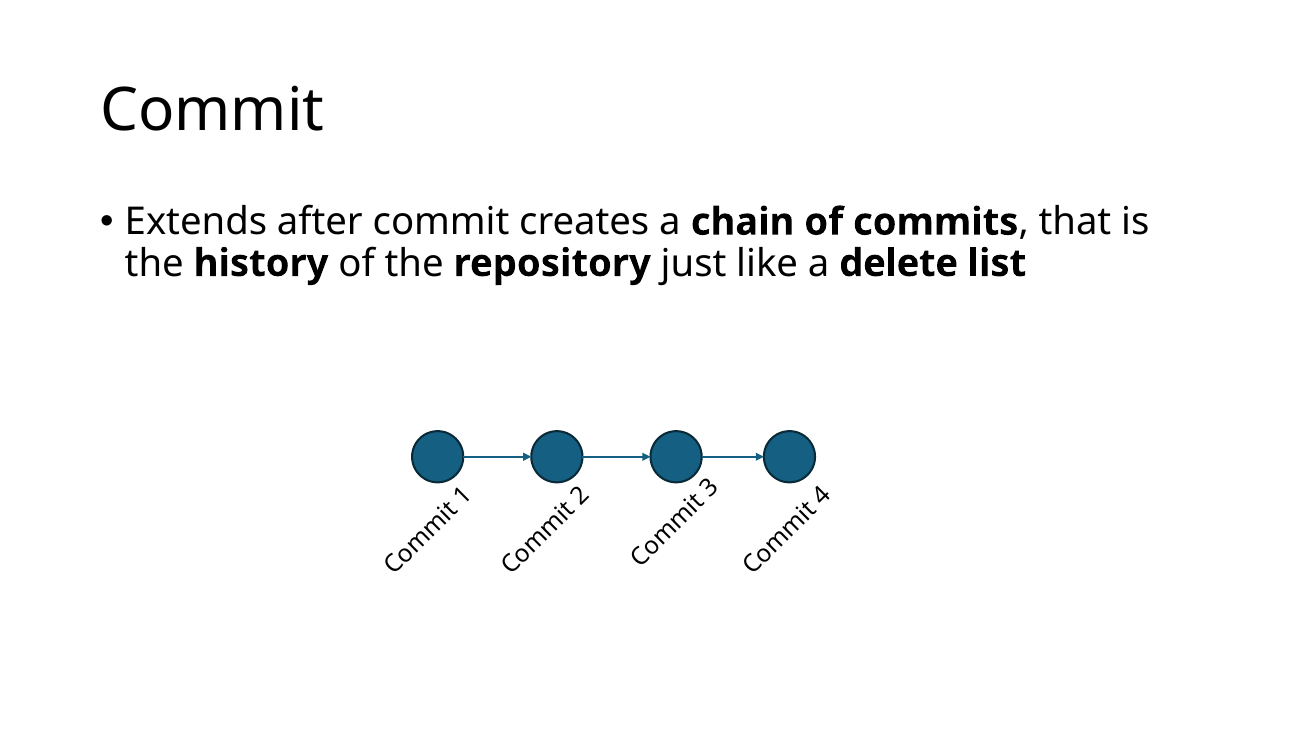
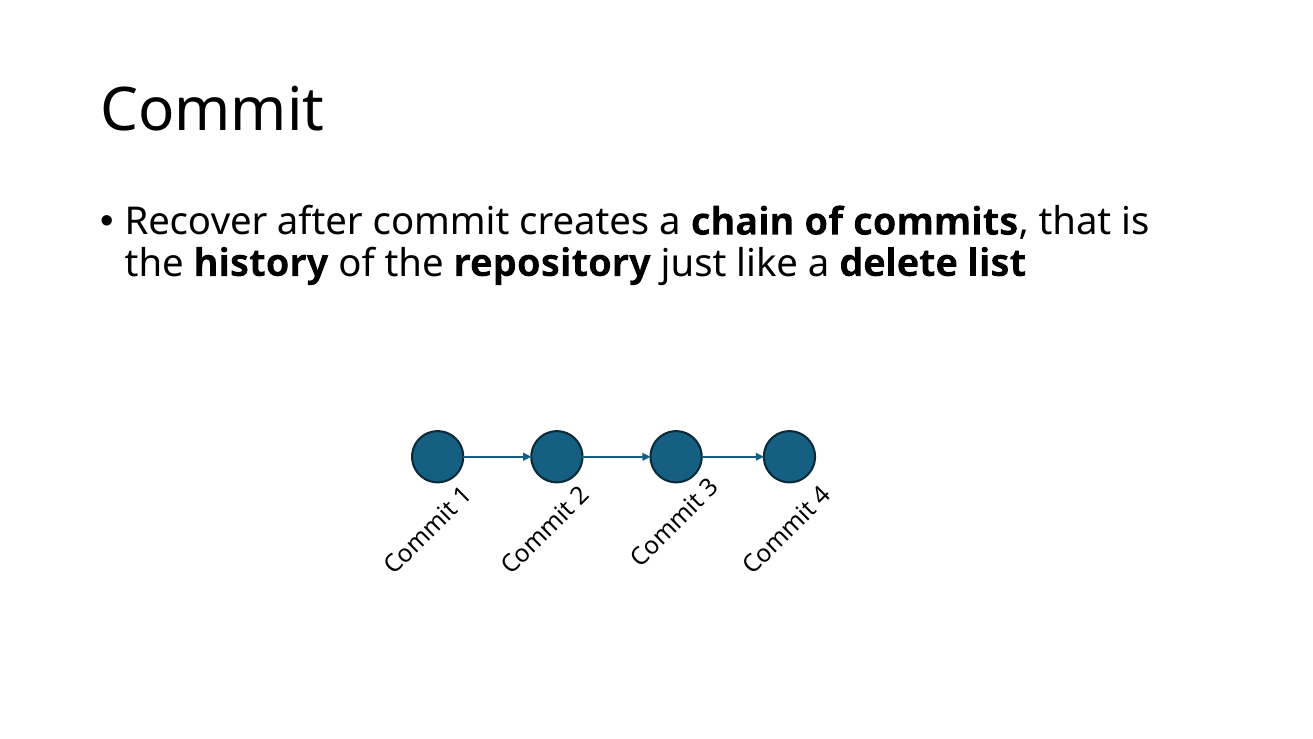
Extends: Extends -> Recover
